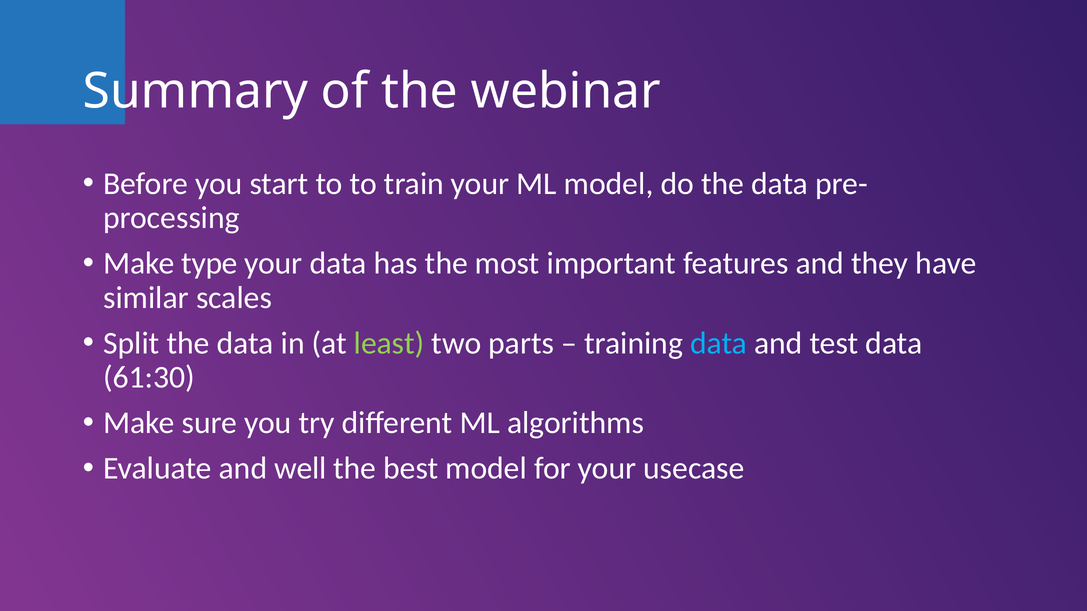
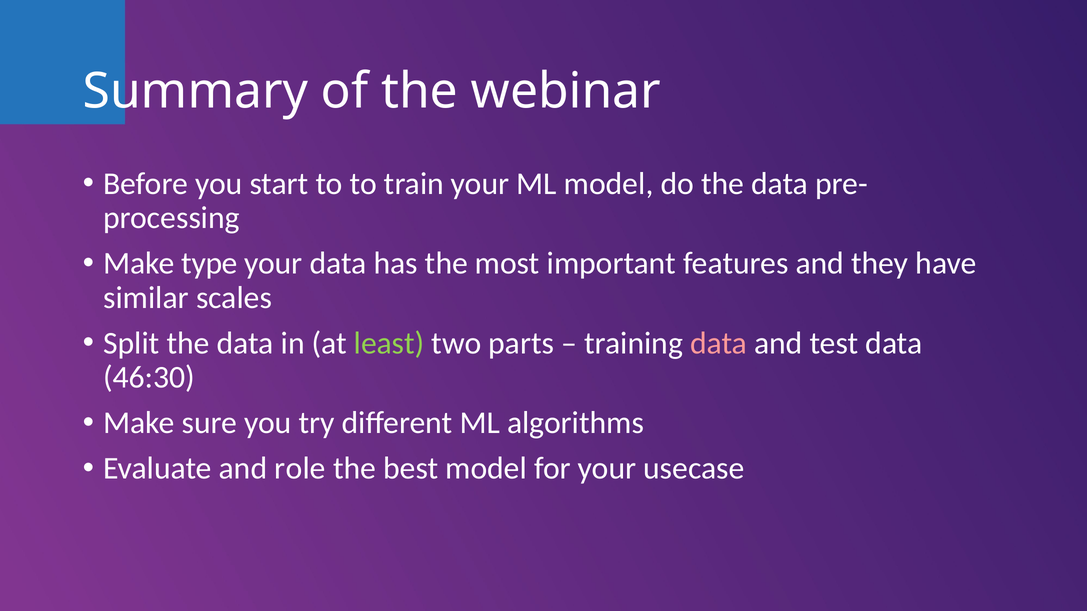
data at (719, 343) colour: light blue -> pink
61:30: 61:30 -> 46:30
well: well -> role
